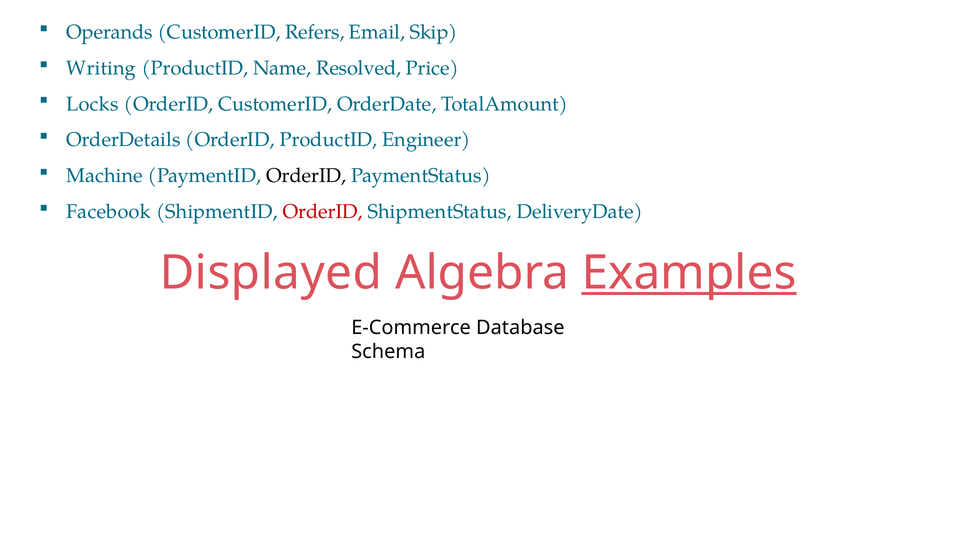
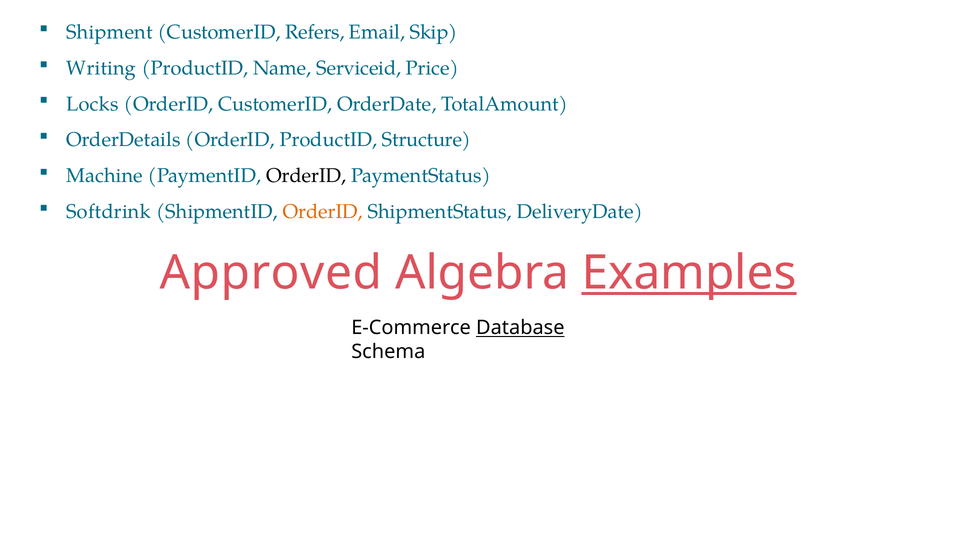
Operands: Operands -> Shipment
Resolved: Resolved -> Serviceid
Engineer: Engineer -> Structure
Facebook: Facebook -> Softdrink
OrderID at (323, 212) colour: red -> orange
Displayed: Displayed -> Approved
Database underline: none -> present
